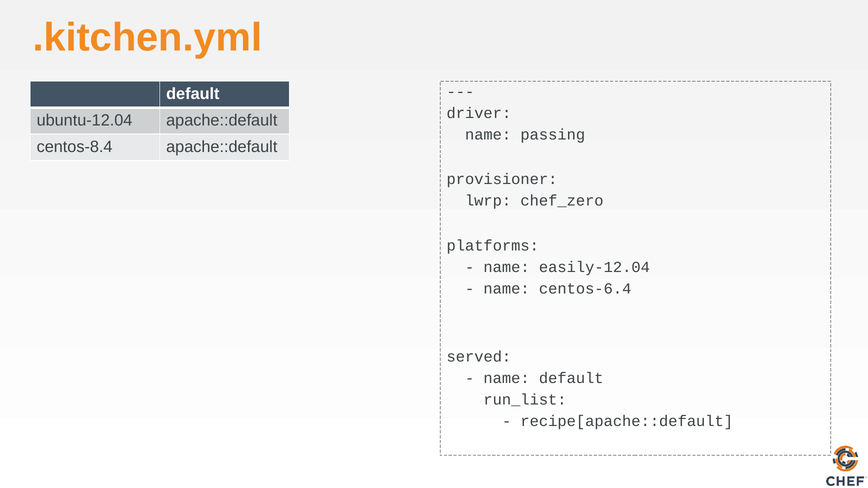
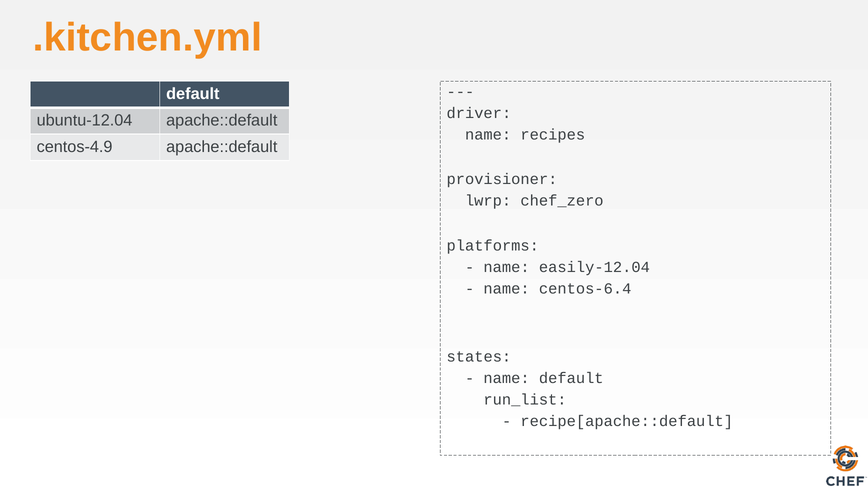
passing: passing -> recipes
centos-8.4: centos-8.4 -> centos-4.9
served: served -> states
